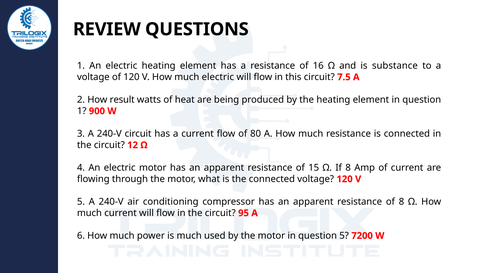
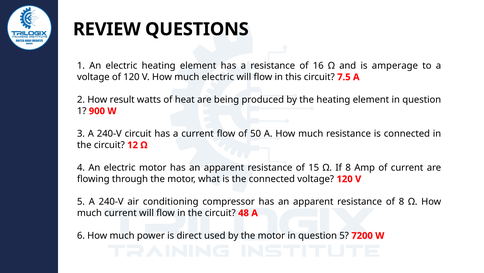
substance: substance -> amperage
80: 80 -> 50
95: 95 -> 48
is much: much -> direct
